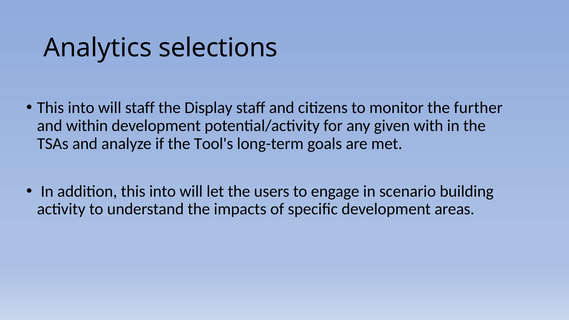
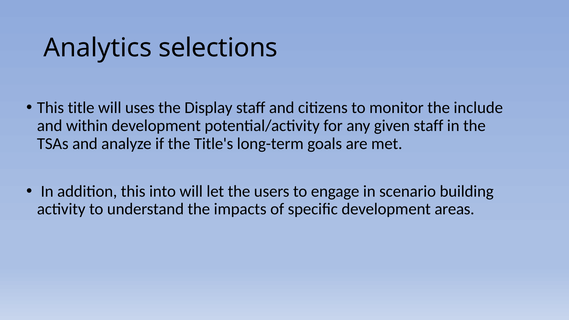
into at (81, 108): into -> title
will staff: staff -> uses
further: further -> include
given with: with -> staff
Tool's: Tool's -> Title's
